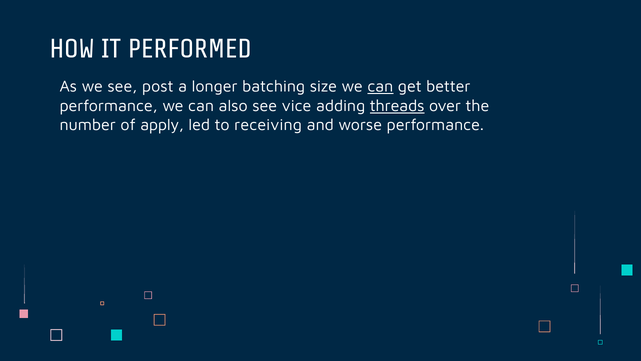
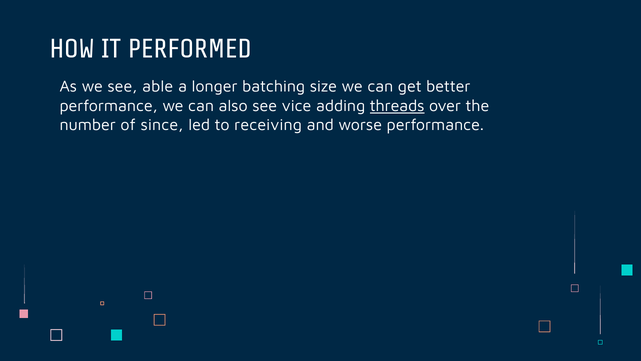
post: post -> able
can at (380, 87) underline: present -> none
apply: apply -> since
